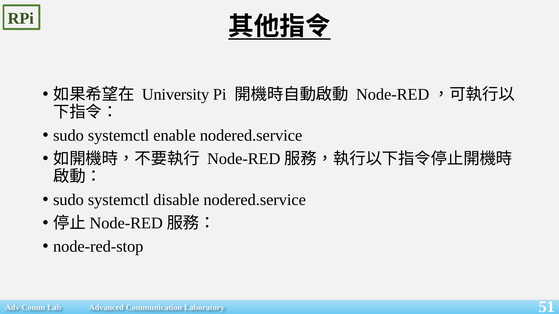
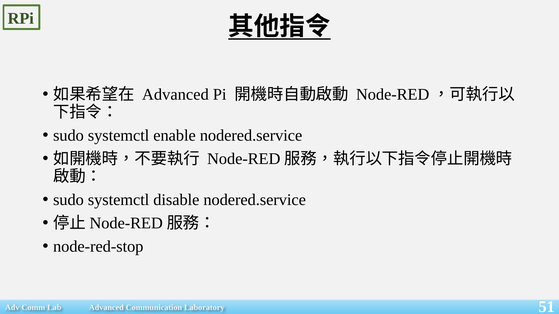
University at (176, 95): University -> Advanced
